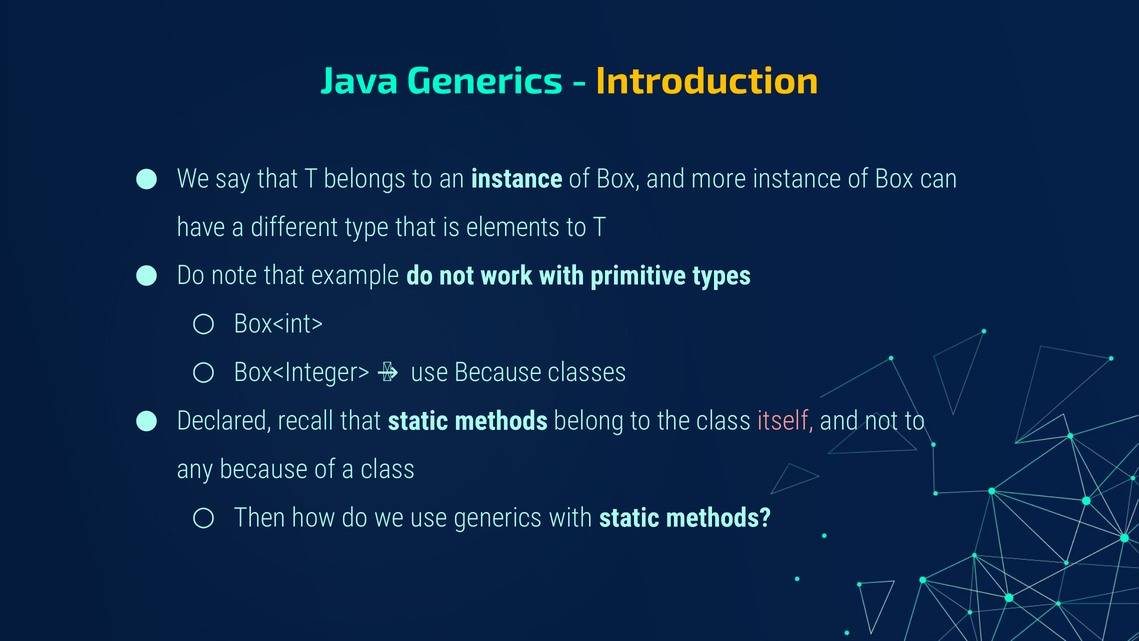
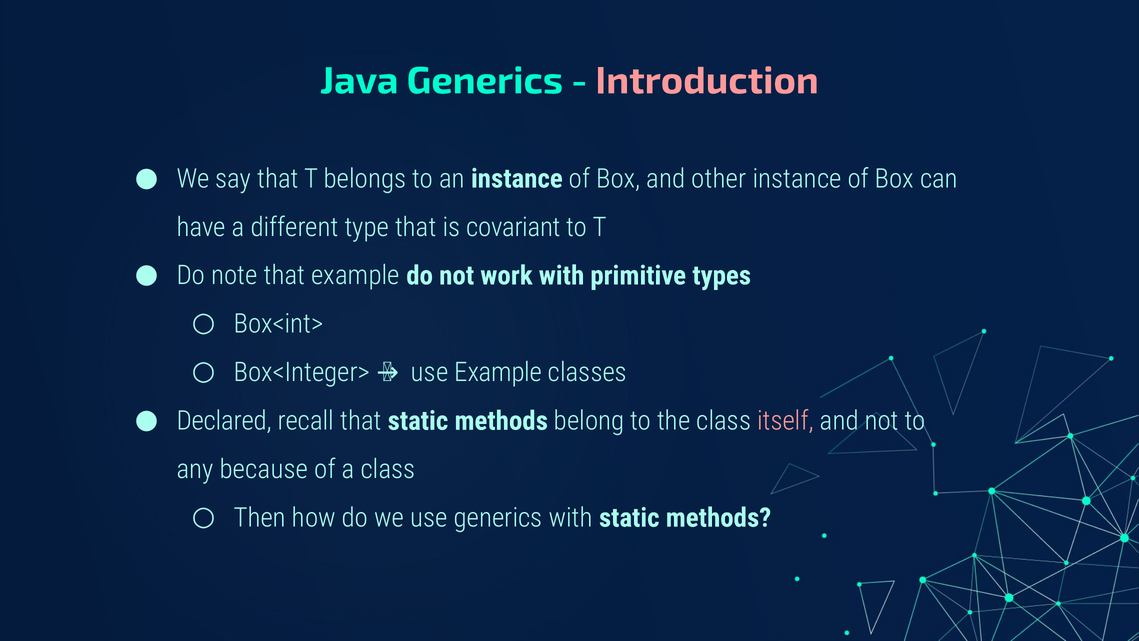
Introduction colour: yellow -> pink
more: more -> other
elements: elements -> covariant
use Because: Because -> Example
